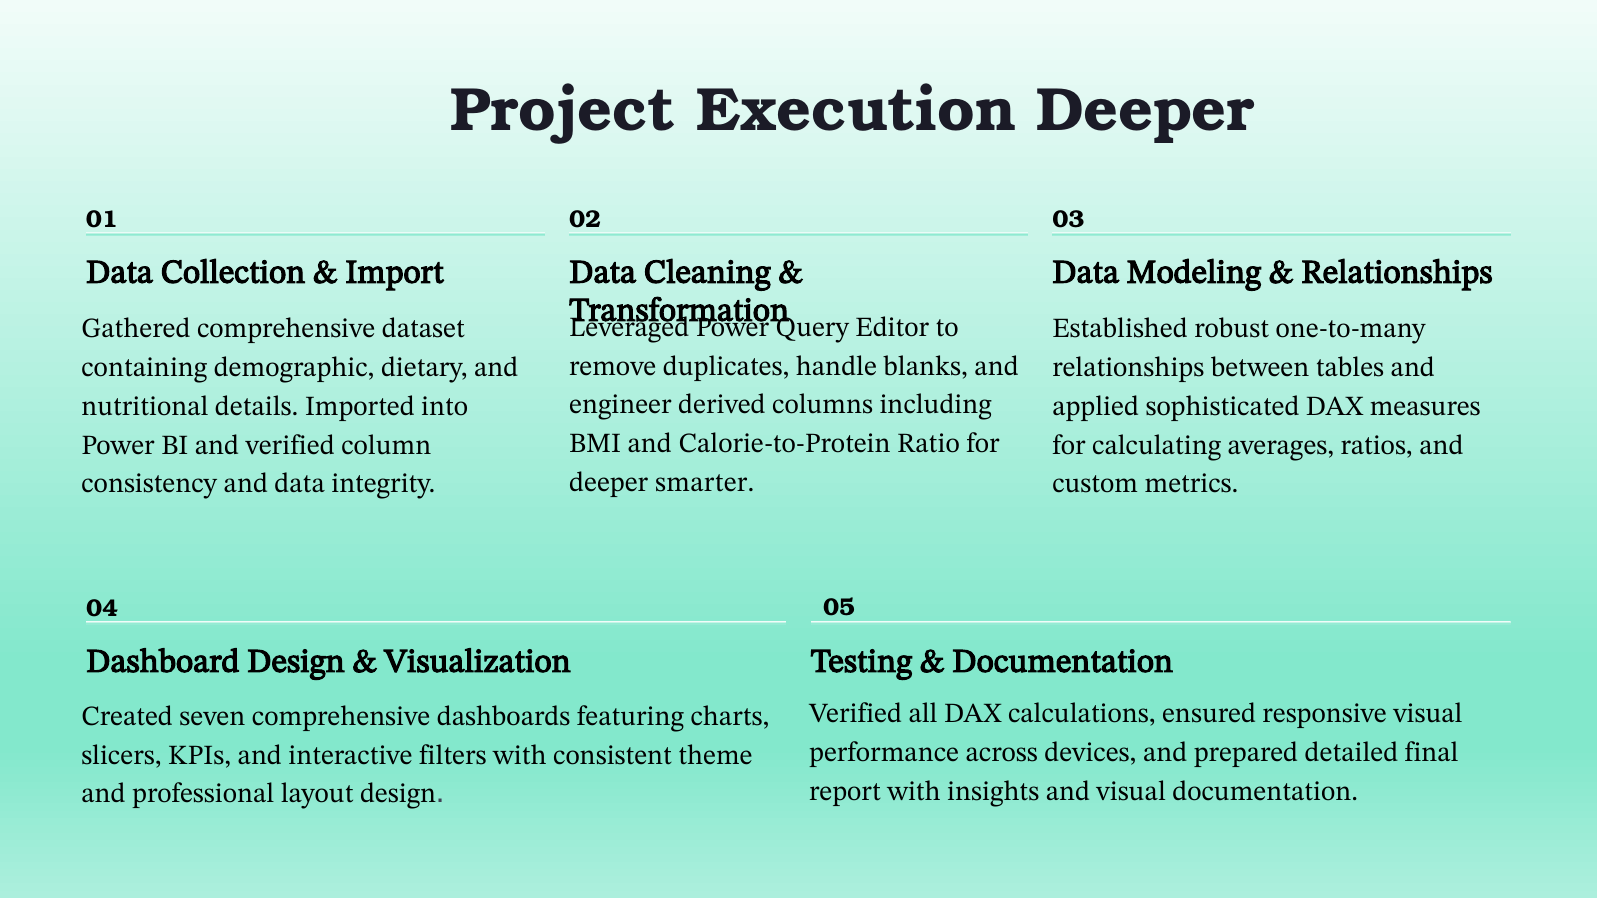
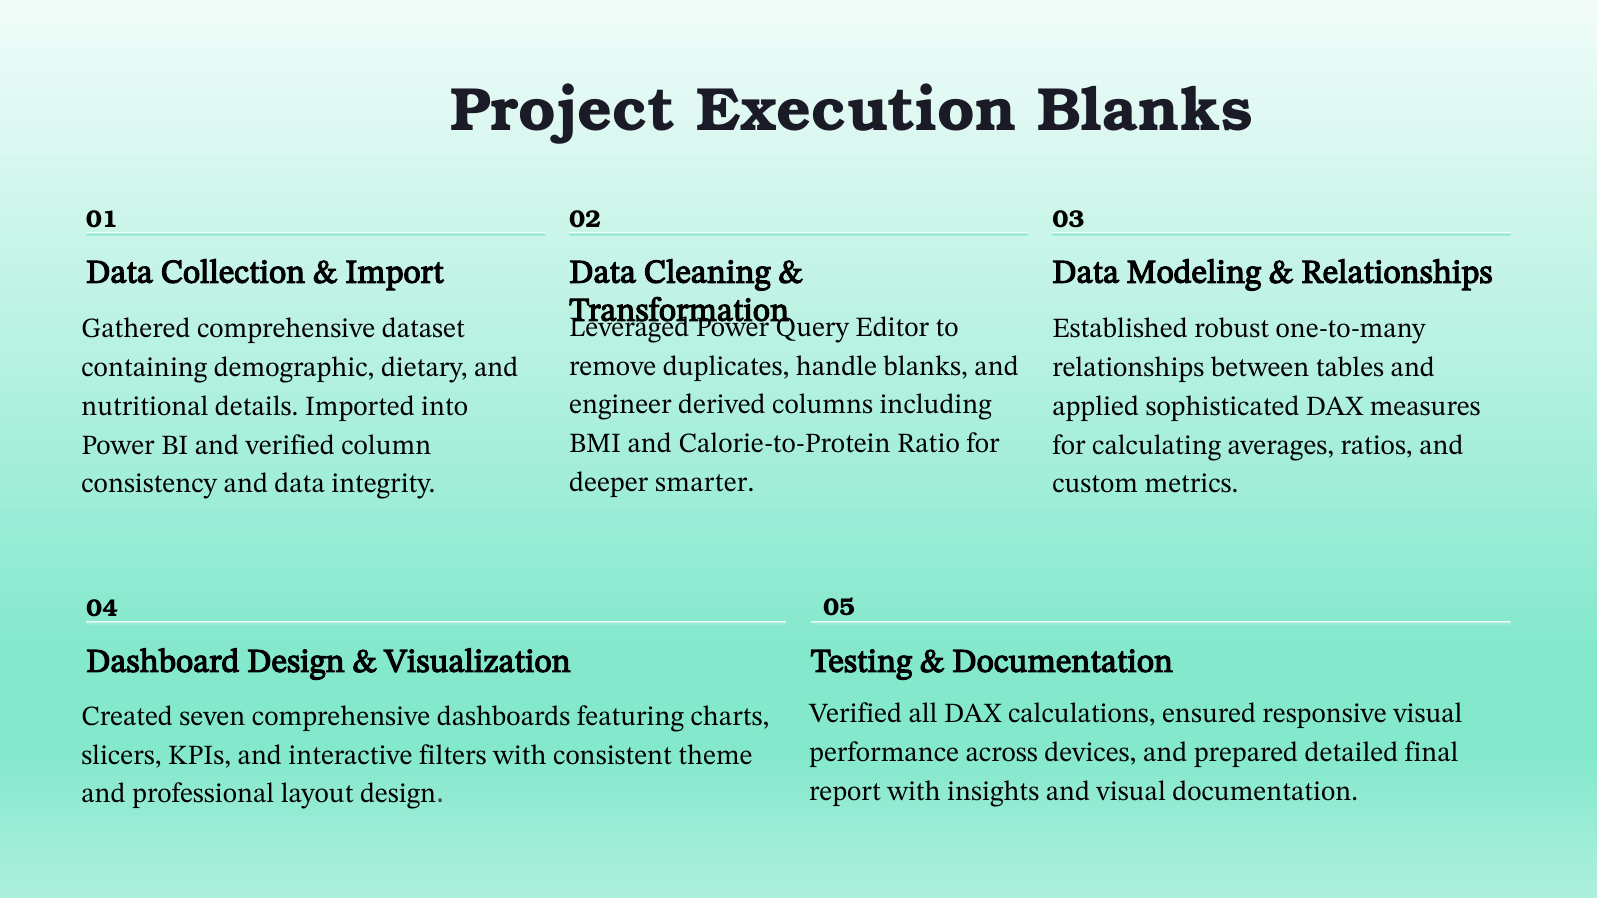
Execution Deeper: Deeper -> Blanks
